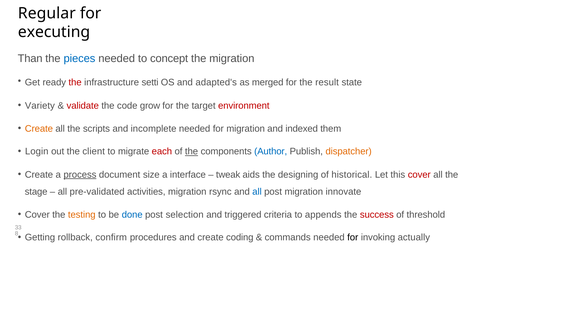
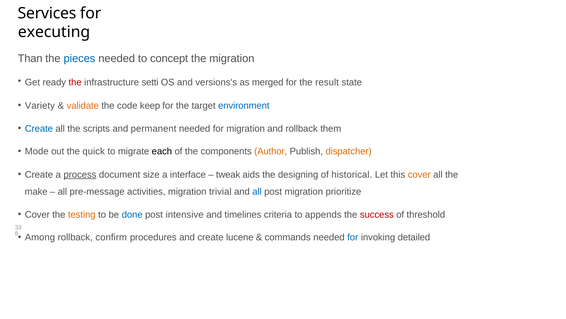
Regular: Regular -> Services
adapted's: adapted's -> versions's
validate colour: red -> orange
grow: grow -> keep
environment colour: red -> blue
Create at (39, 128) colour: orange -> blue
incomplete: incomplete -> permanent
and indexed: indexed -> rollback
Login: Login -> Mode
client: client -> quick
each colour: red -> black
the at (192, 151) underline: present -> none
Author colour: blue -> orange
cover at (419, 174) colour: red -> orange
stage: stage -> make
pre-validated: pre-validated -> pre-message
rsync: rsync -> trivial
innovate: innovate -> prioritize
selection: selection -> intensive
triggered: triggered -> timelines
Getting: Getting -> Among
coding: coding -> lucene
for at (353, 237) colour: black -> blue
actually: actually -> detailed
